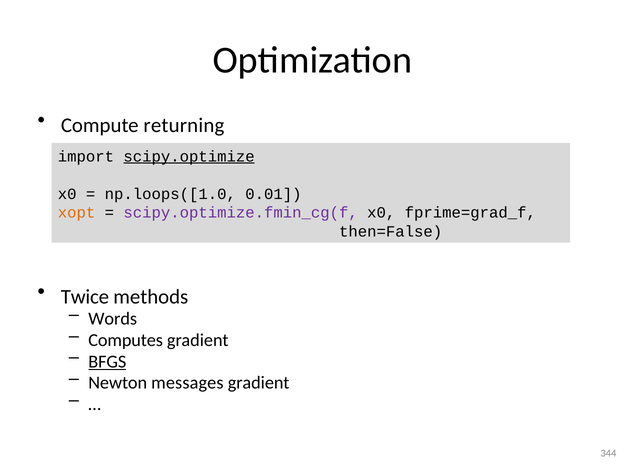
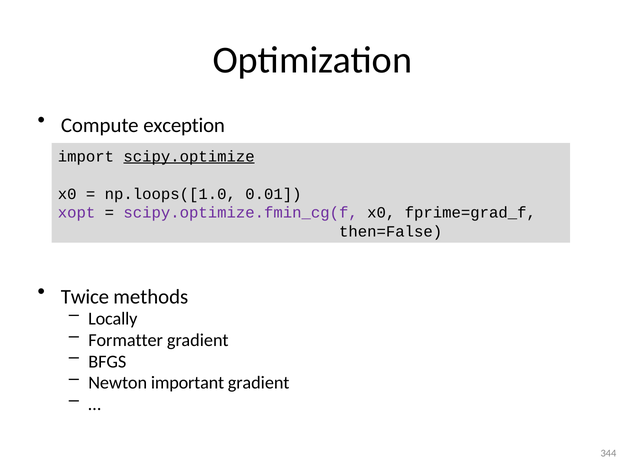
returning: returning -> exception
xopt colour: orange -> purple
Words: Words -> Locally
Computes: Computes -> Formatter
BFGS underline: present -> none
messages: messages -> important
